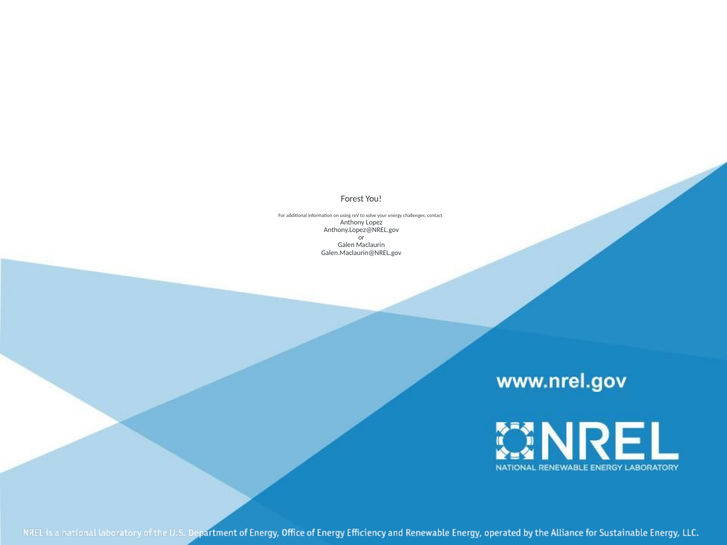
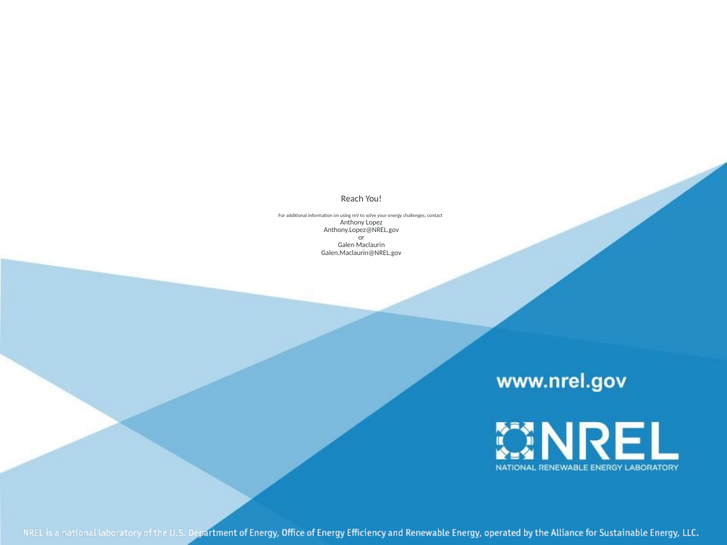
Forest: Forest -> Reach
